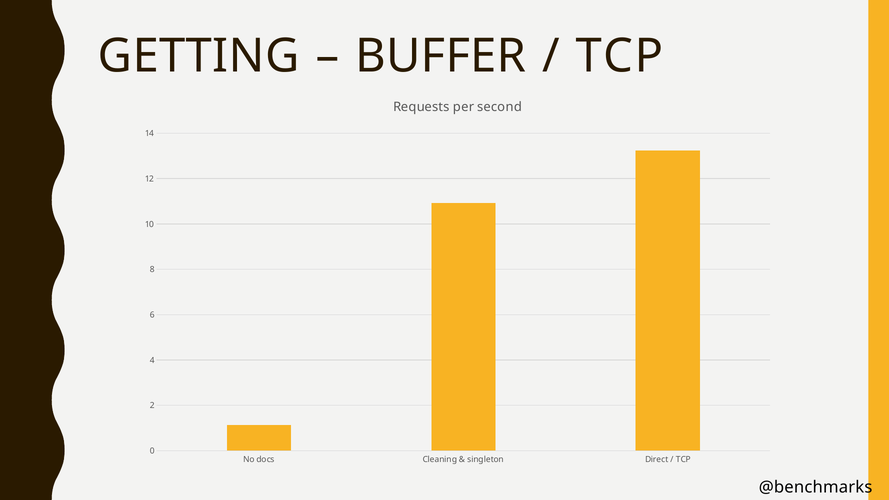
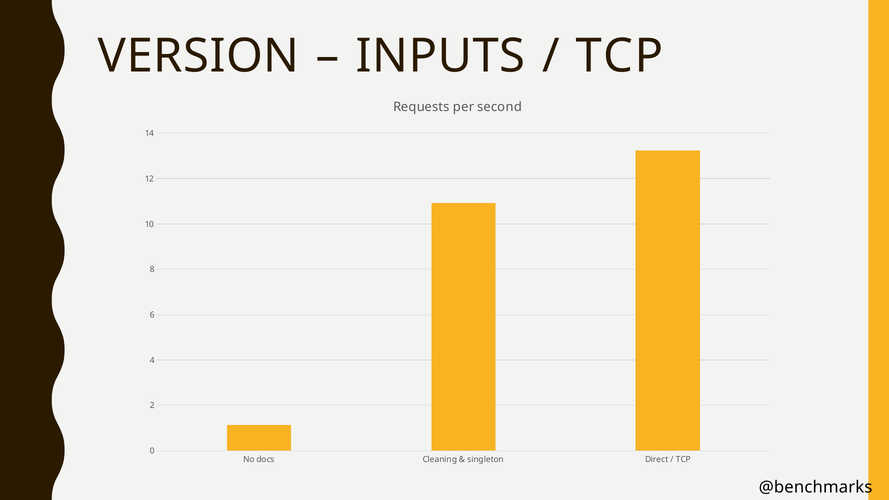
GETTING: GETTING -> VERSION
BUFFER: BUFFER -> INPUTS
